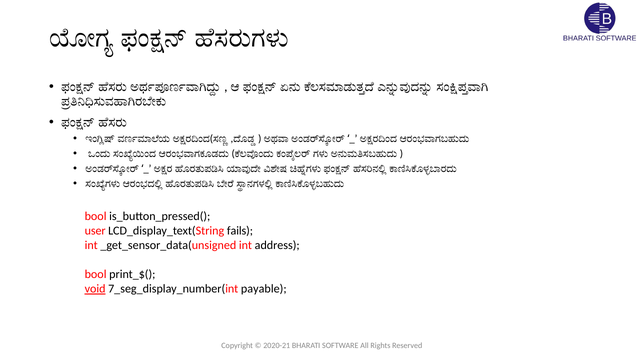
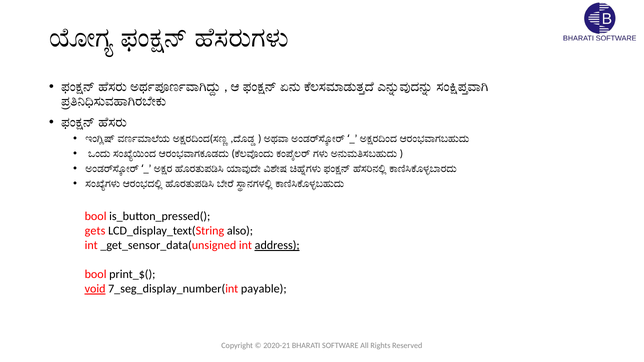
user: user -> gets
fails: fails -> also
address underline: none -> present
